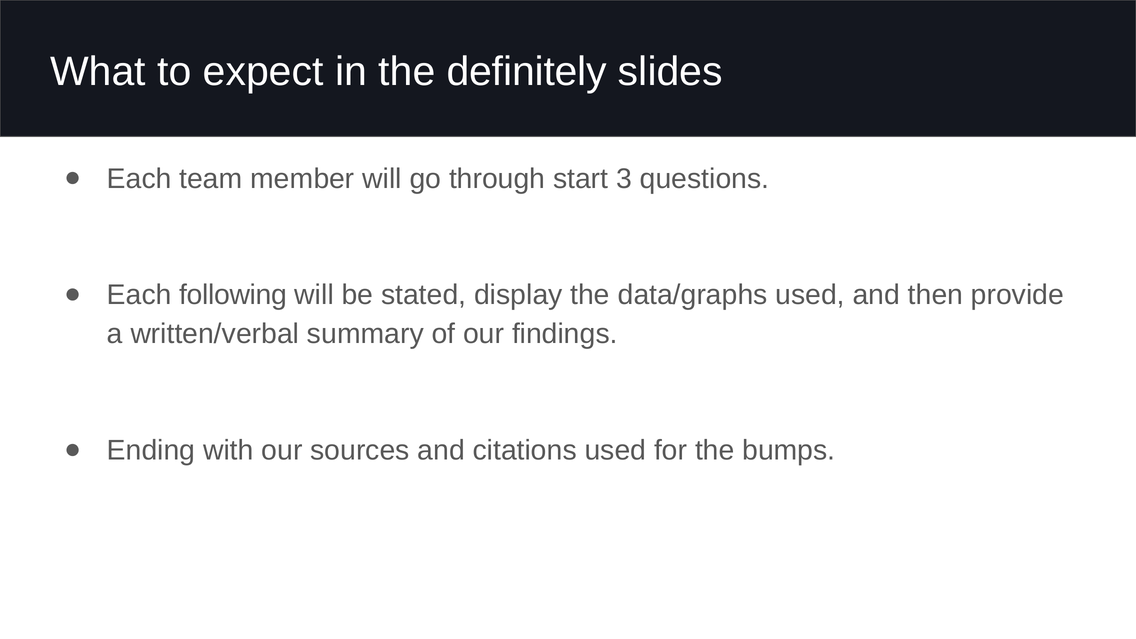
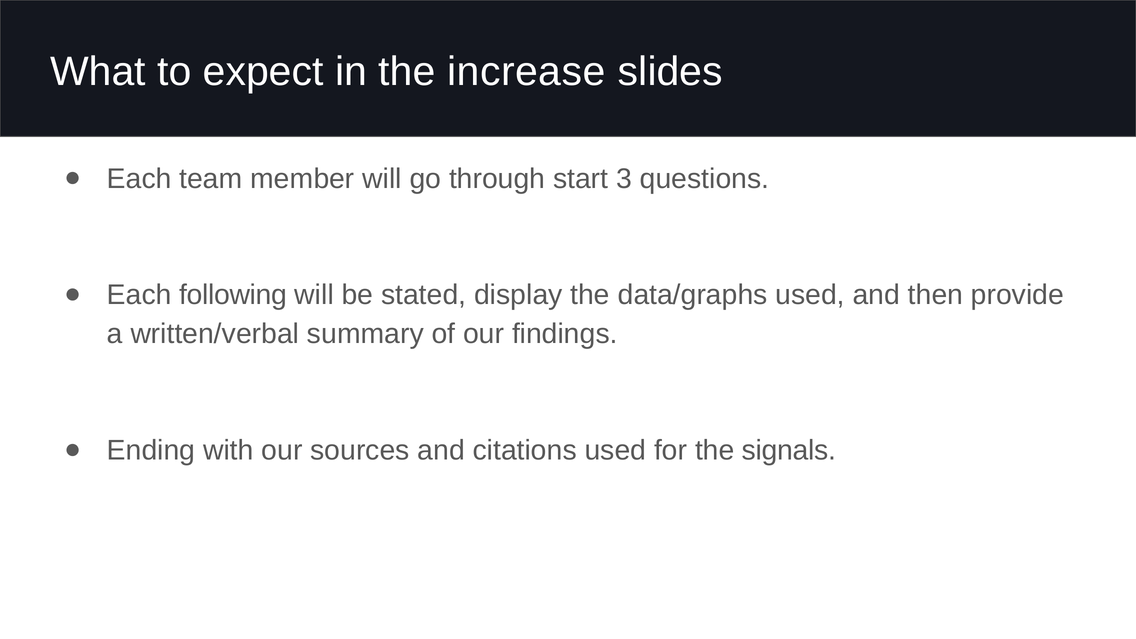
definitely: definitely -> increase
bumps: bumps -> signals
